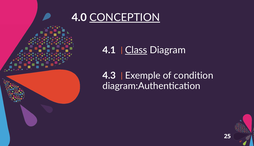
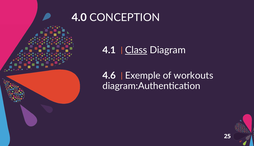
CONCEPTION underline: present -> none
4.3: 4.3 -> 4.6
condition: condition -> workouts
